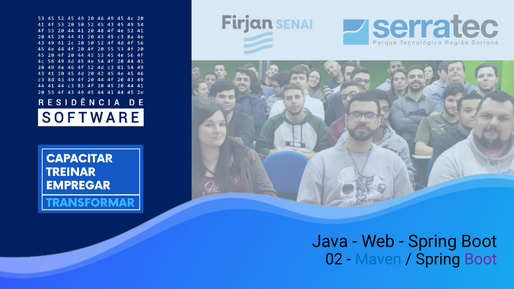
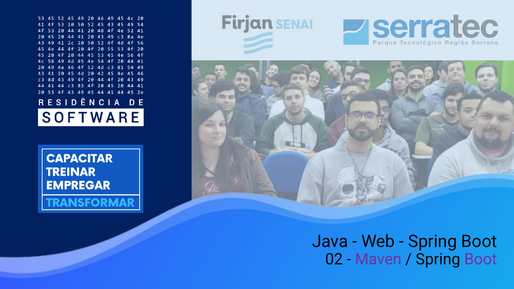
Maven colour: blue -> purple
